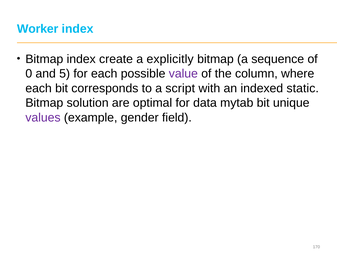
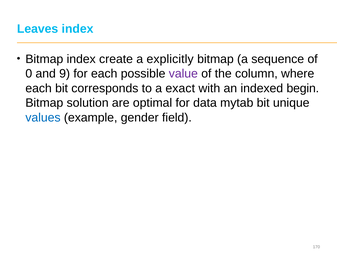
Worker: Worker -> Leaves
5: 5 -> 9
script: script -> exact
static: static -> begin
values colour: purple -> blue
